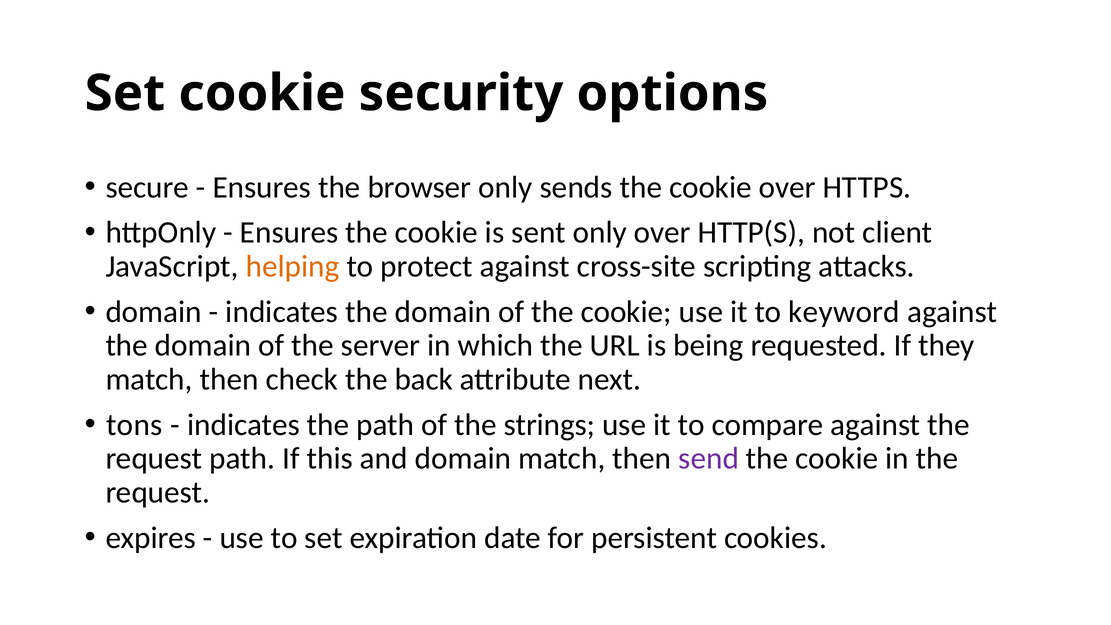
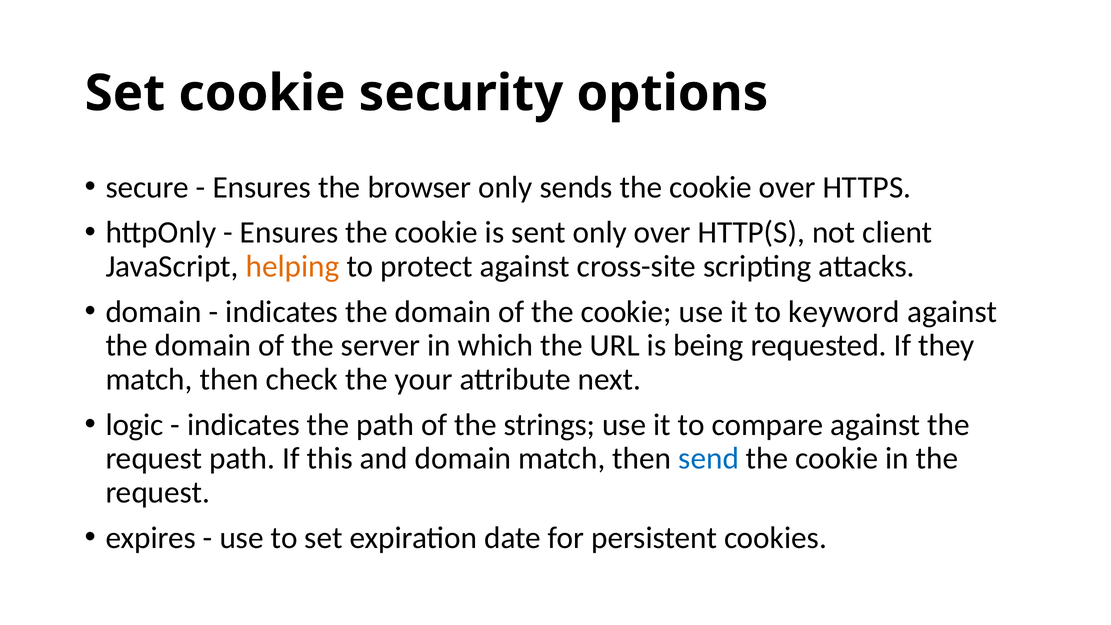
back: back -> your
tons: tons -> logic
send colour: purple -> blue
